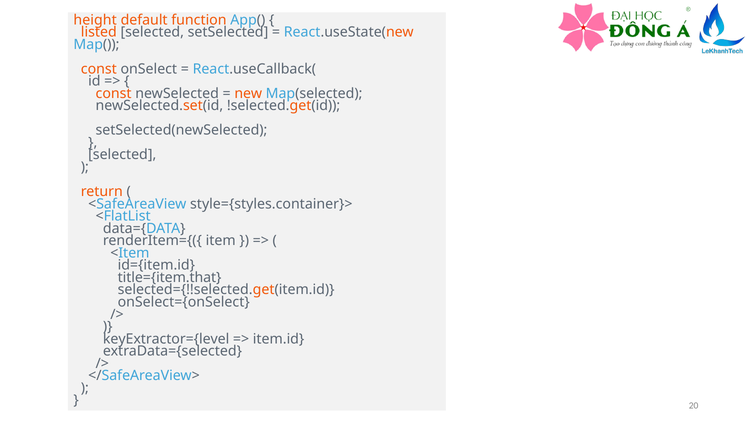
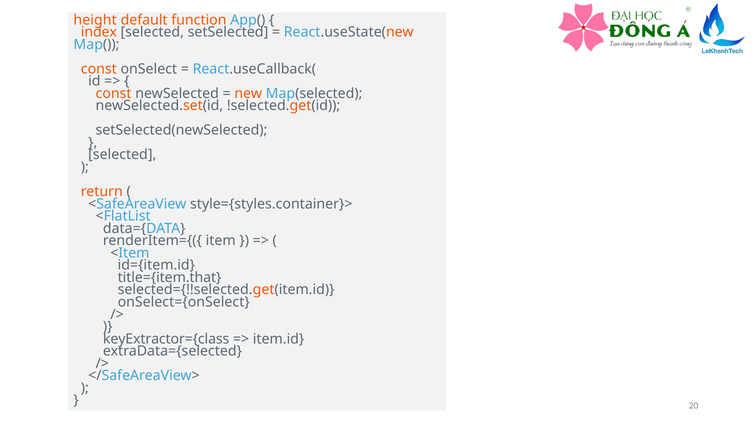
listed: listed -> index
keyExtractor={level: keyExtractor={level -> keyExtractor={class
